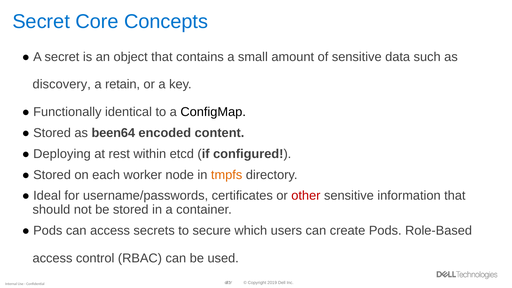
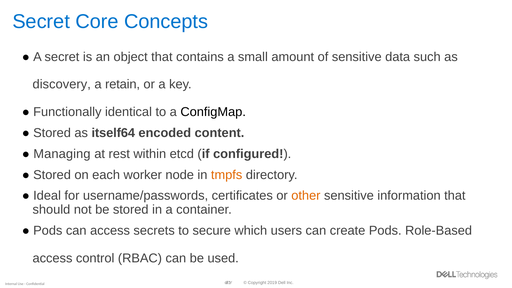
been64: been64 -> itself64
Deploying: Deploying -> Managing
other colour: red -> orange
